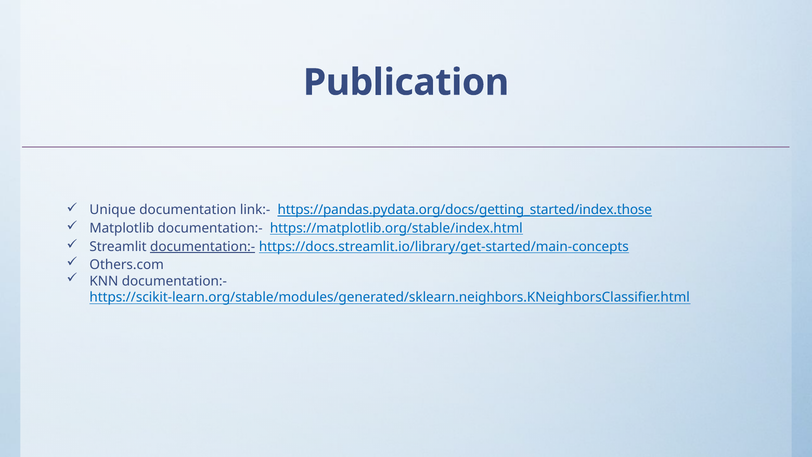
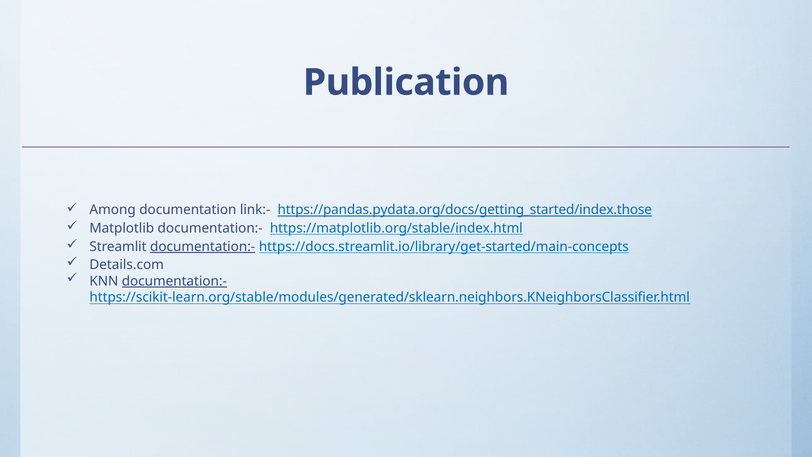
Unique: Unique -> Among
Others.com: Others.com -> Details.com
documentation:- at (174, 281) underline: none -> present
